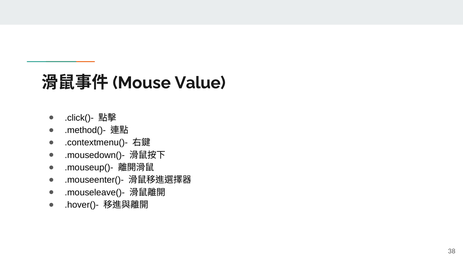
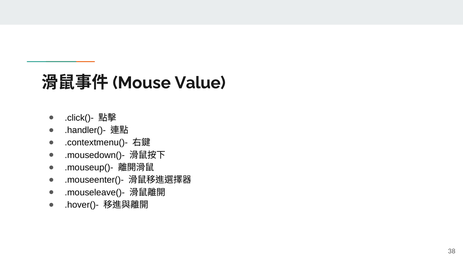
.method()-: .method()- -> .handler()-
